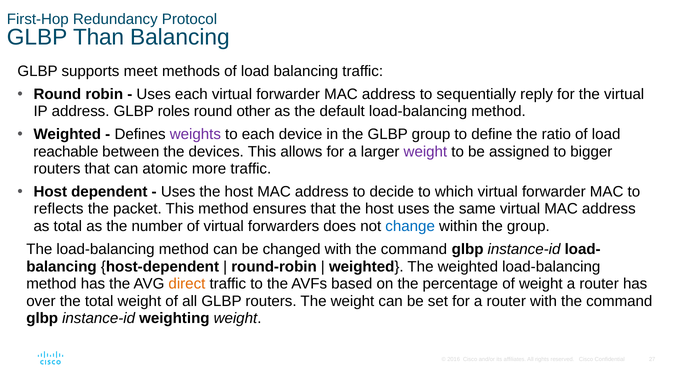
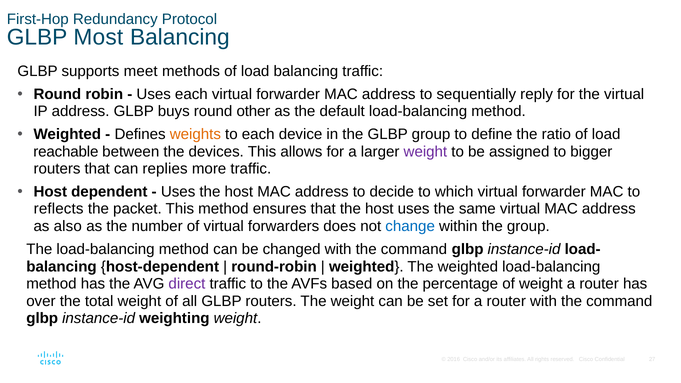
Than: Than -> Most
roles: roles -> buys
weights colour: purple -> orange
atomic: atomic -> replies
as total: total -> also
direct colour: orange -> purple
